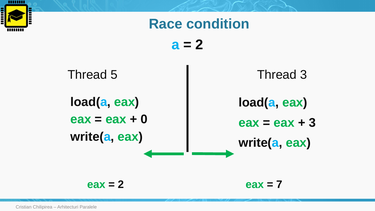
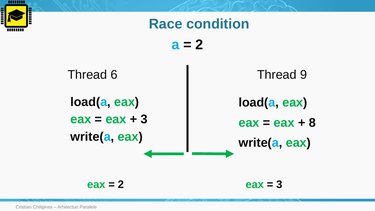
5: 5 -> 6
Thread 3: 3 -> 9
0 at (144, 119): 0 -> 3
3 at (312, 123): 3 -> 8
7 at (279, 184): 7 -> 3
